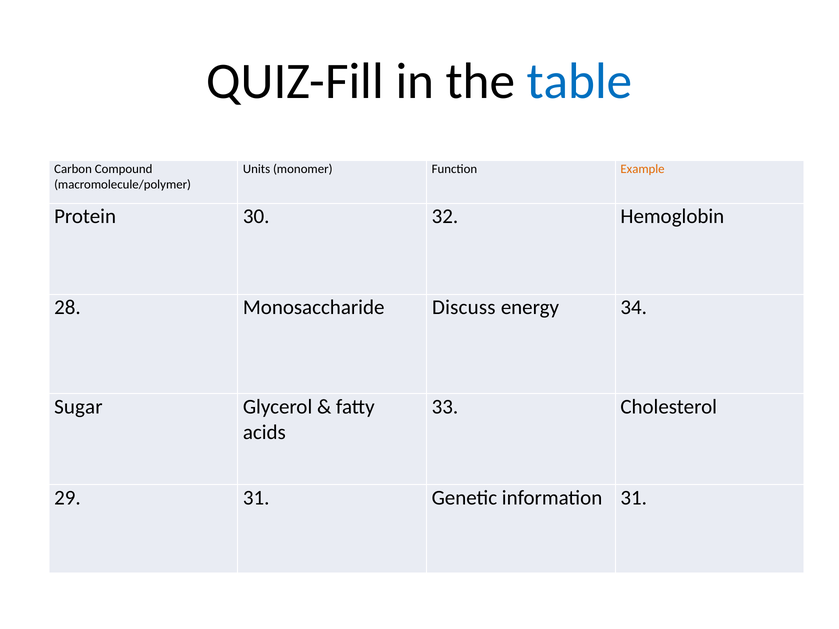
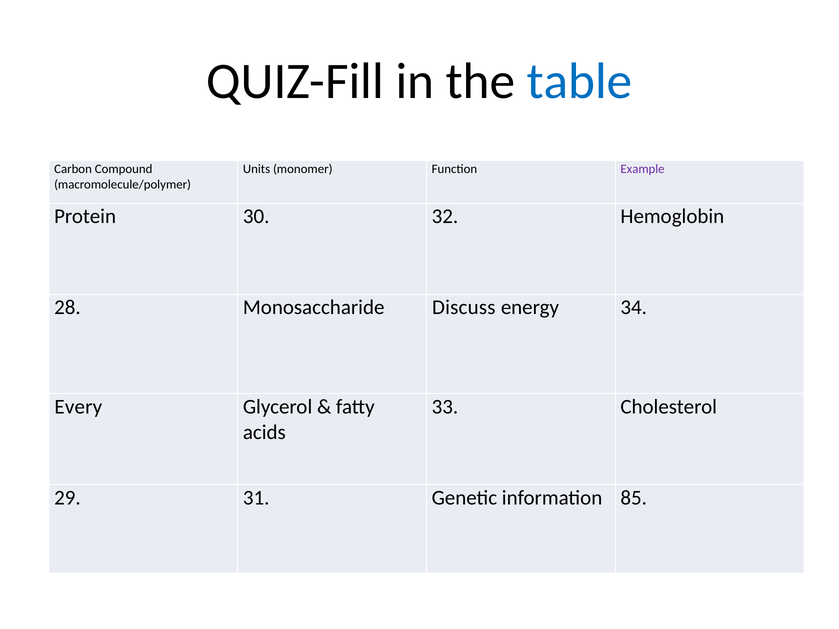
Example colour: orange -> purple
Sugar: Sugar -> Every
information 31: 31 -> 85
